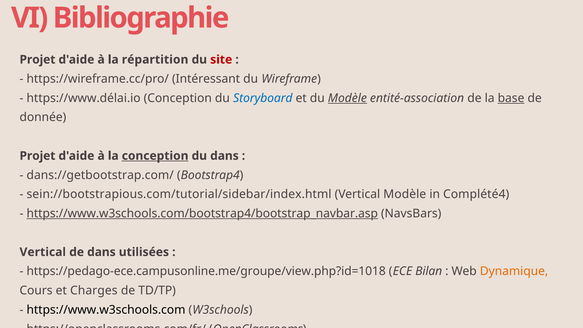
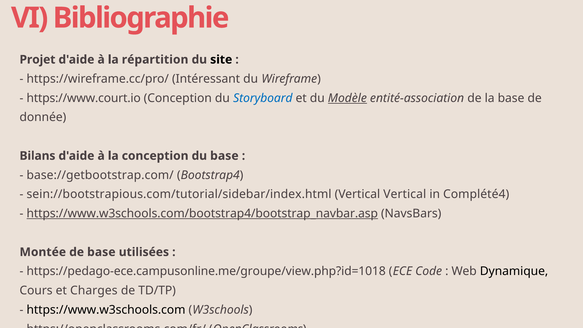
site colour: red -> black
https://www.délai.io: https://www.délai.io -> https://www.court.io
base at (511, 98) underline: present -> none
Projet at (37, 156): Projet -> Bilans
conception at (155, 156) underline: present -> none
du dans: dans -> base
dans://getbootstrap.com/: dans://getbootstrap.com/ -> base://getbootstrap.com/
Vertical Modèle: Modèle -> Vertical
Vertical at (43, 252): Vertical -> Montée
de dans: dans -> base
Bilan: Bilan -> Code
Dynamique colour: orange -> black
